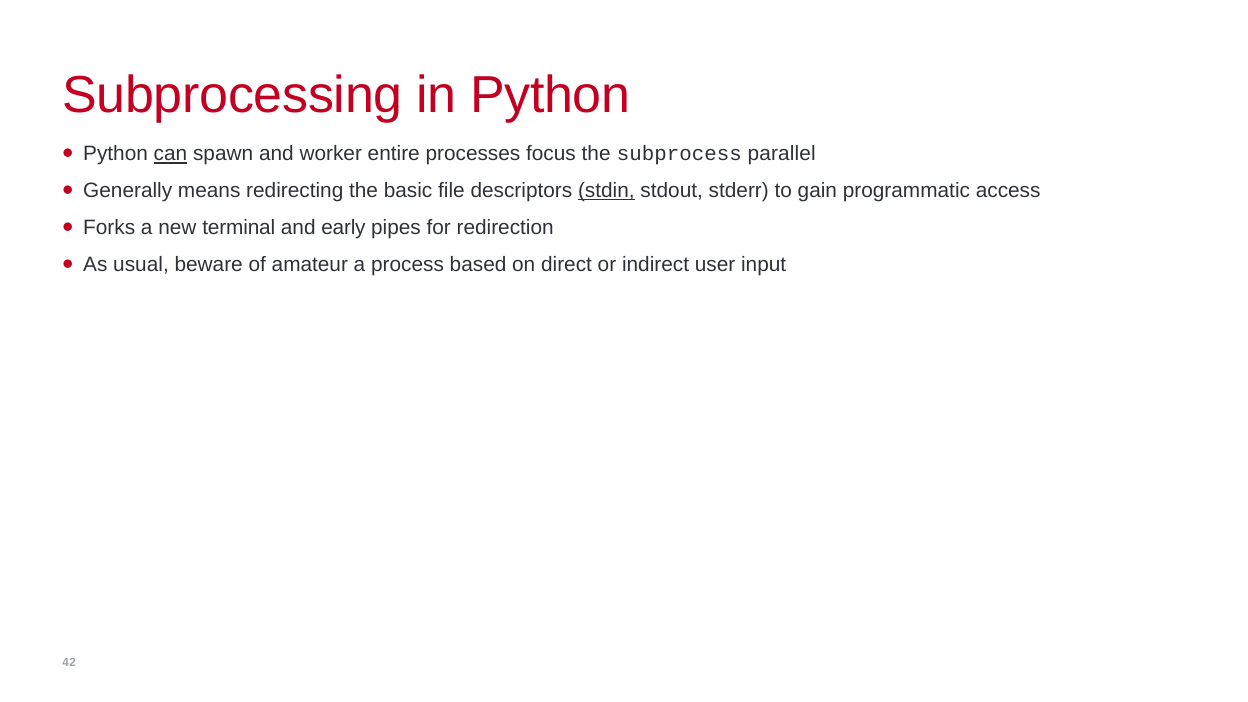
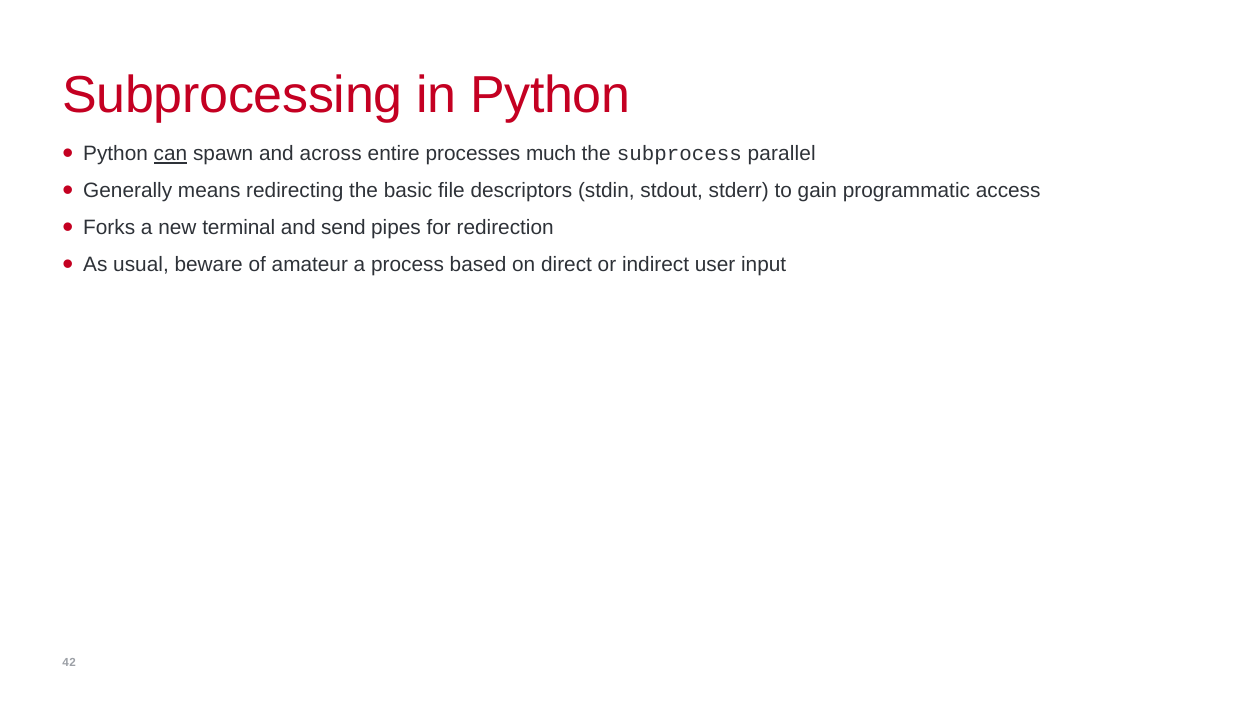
worker: worker -> across
focus: focus -> much
stdin underline: present -> none
early: early -> send
